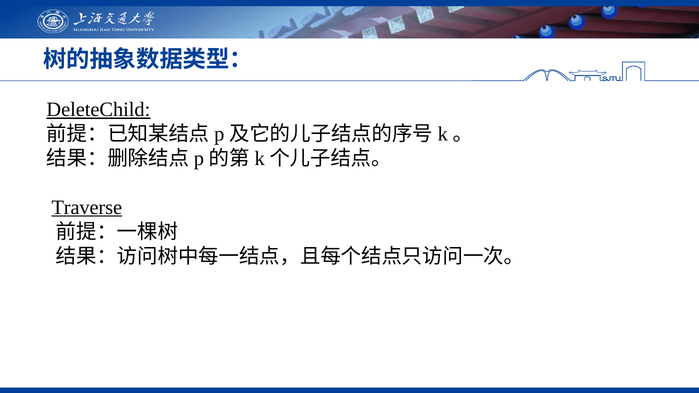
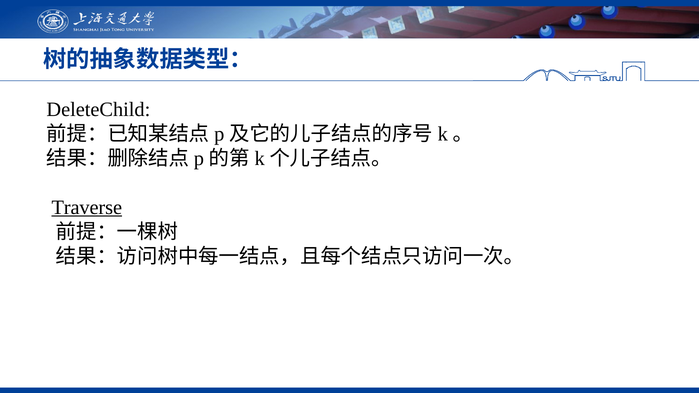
DeleteChild underline: present -> none
